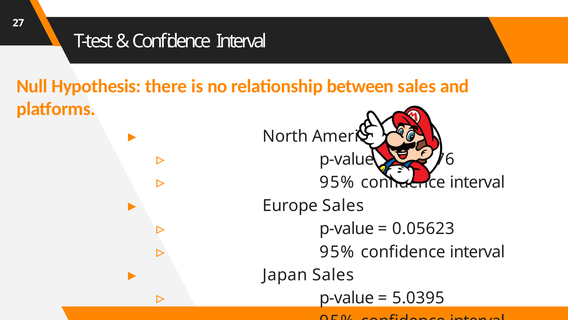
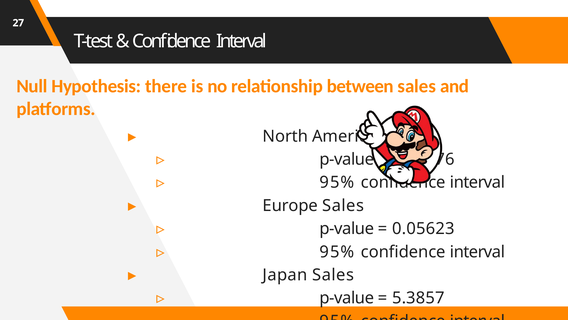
5.0395: 5.0395 -> 5.3857
